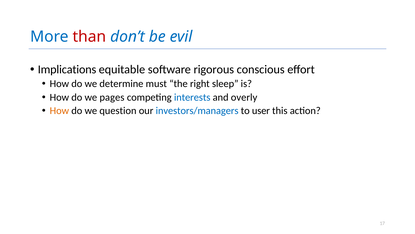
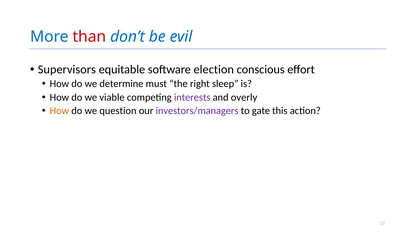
Implications: Implications -> Supervisors
rigorous: rigorous -> election
pages: pages -> viable
interests colour: blue -> purple
investors/managers colour: blue -> purple
user: user -> gate
